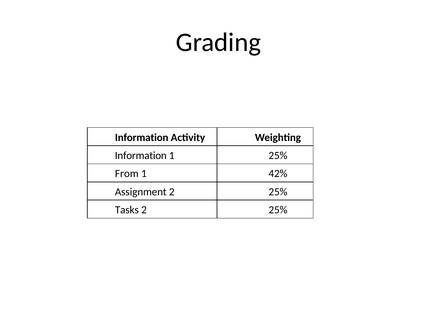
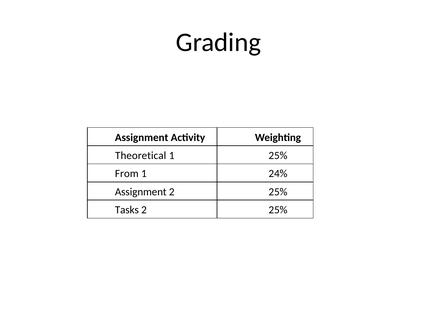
Information at (142, 137): Information -> Assignment
Information at (141, 155): Information -> Theoretical
42%: 42% -> 24%
